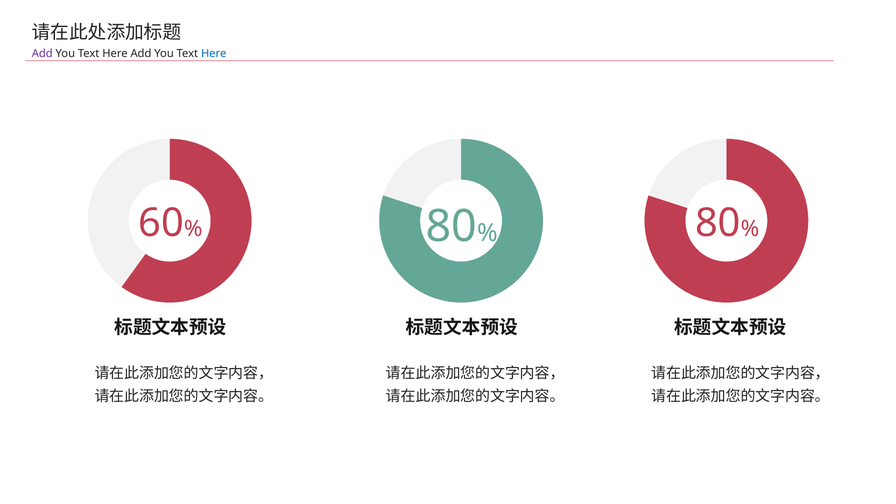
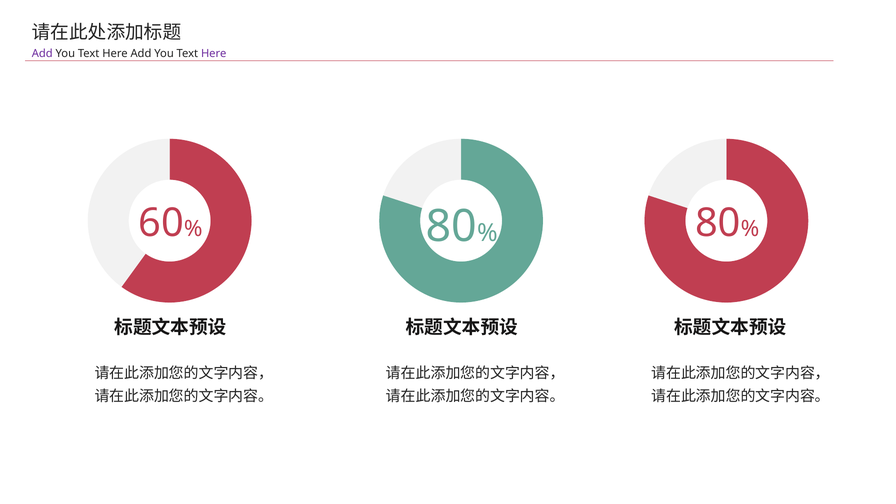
Here at (214, 54) colour: blue -> purple
